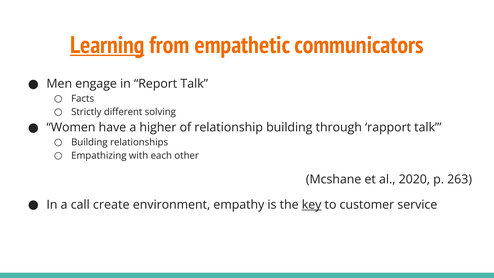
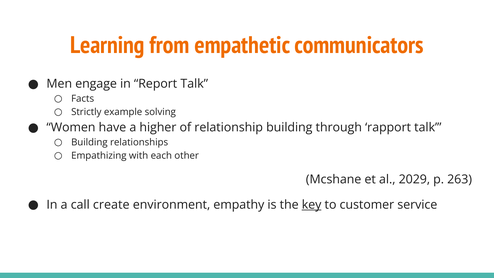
Learning underline: present -> none
different: different -> example
2020: 2020 -> 2029
